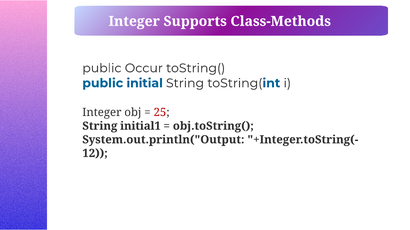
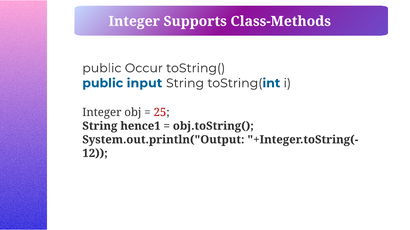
initial: initial -> input
initial1: initial1 -> hence1
